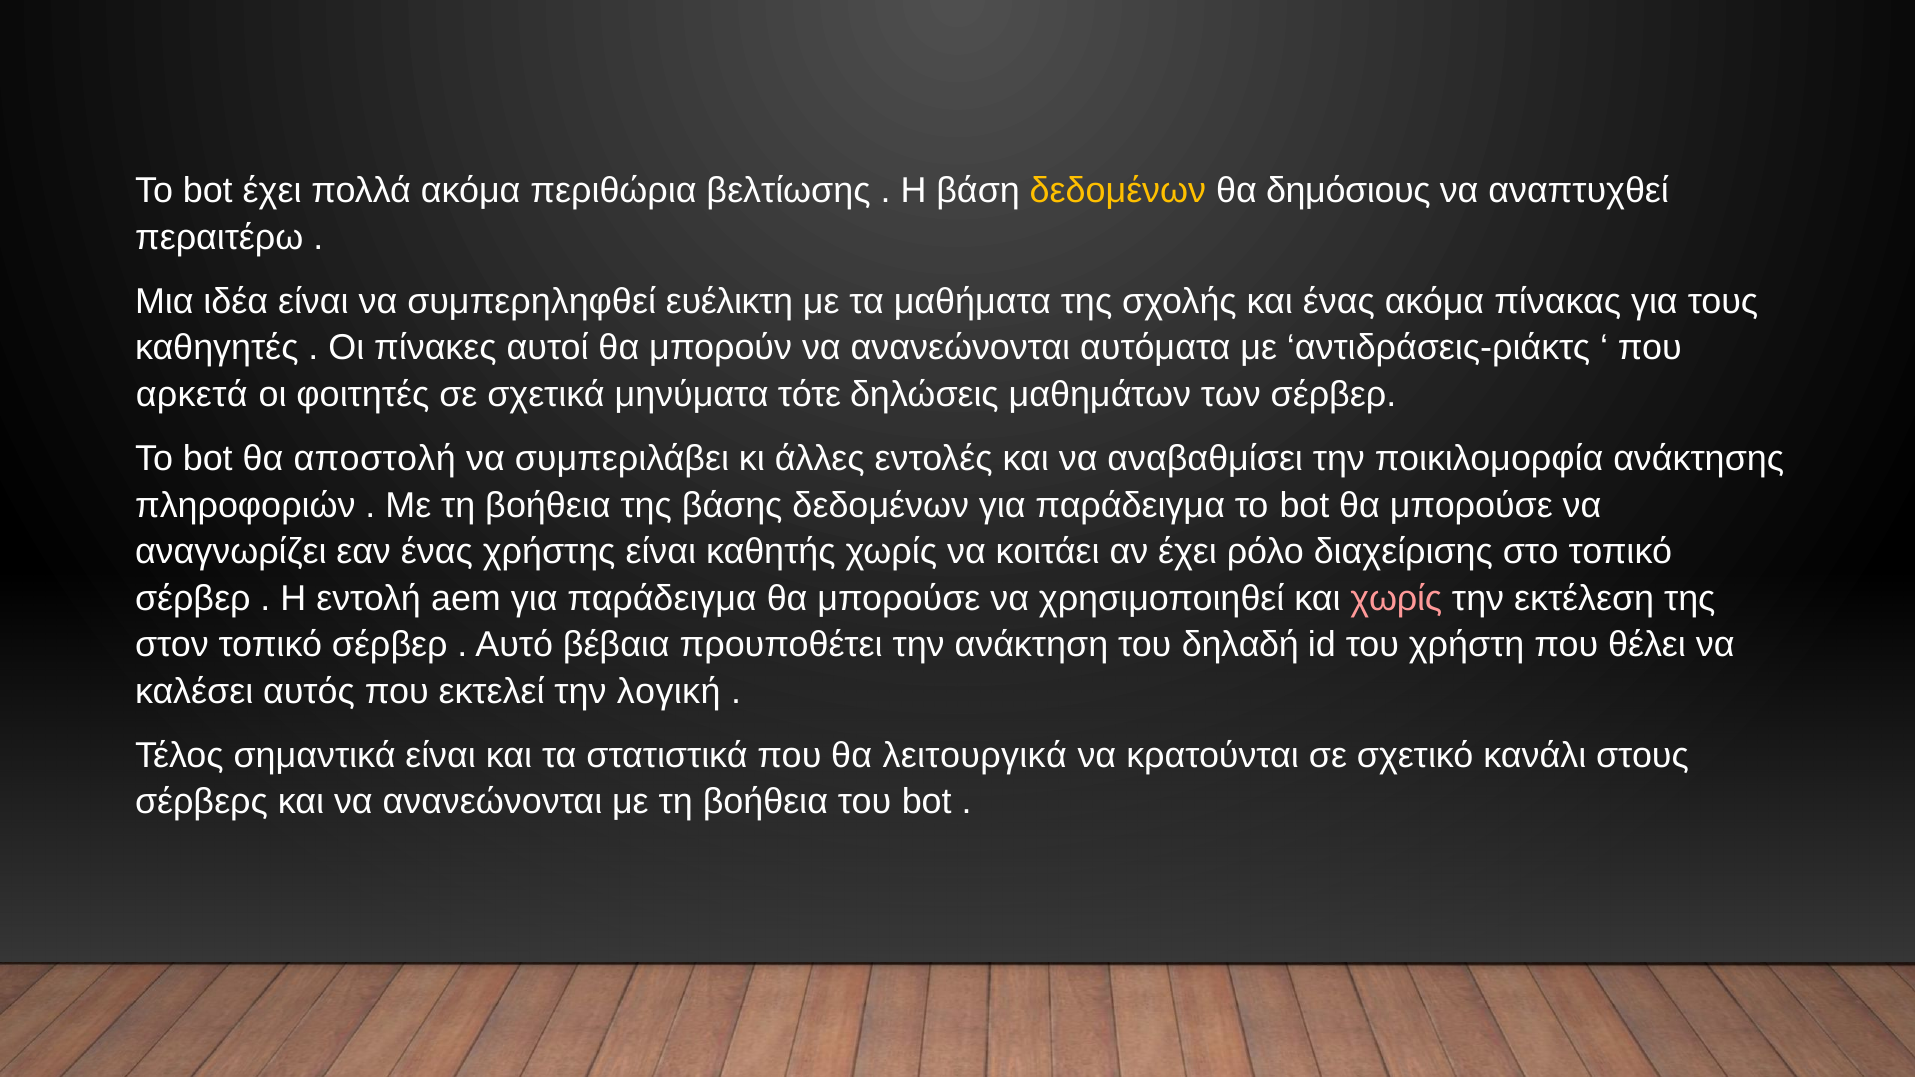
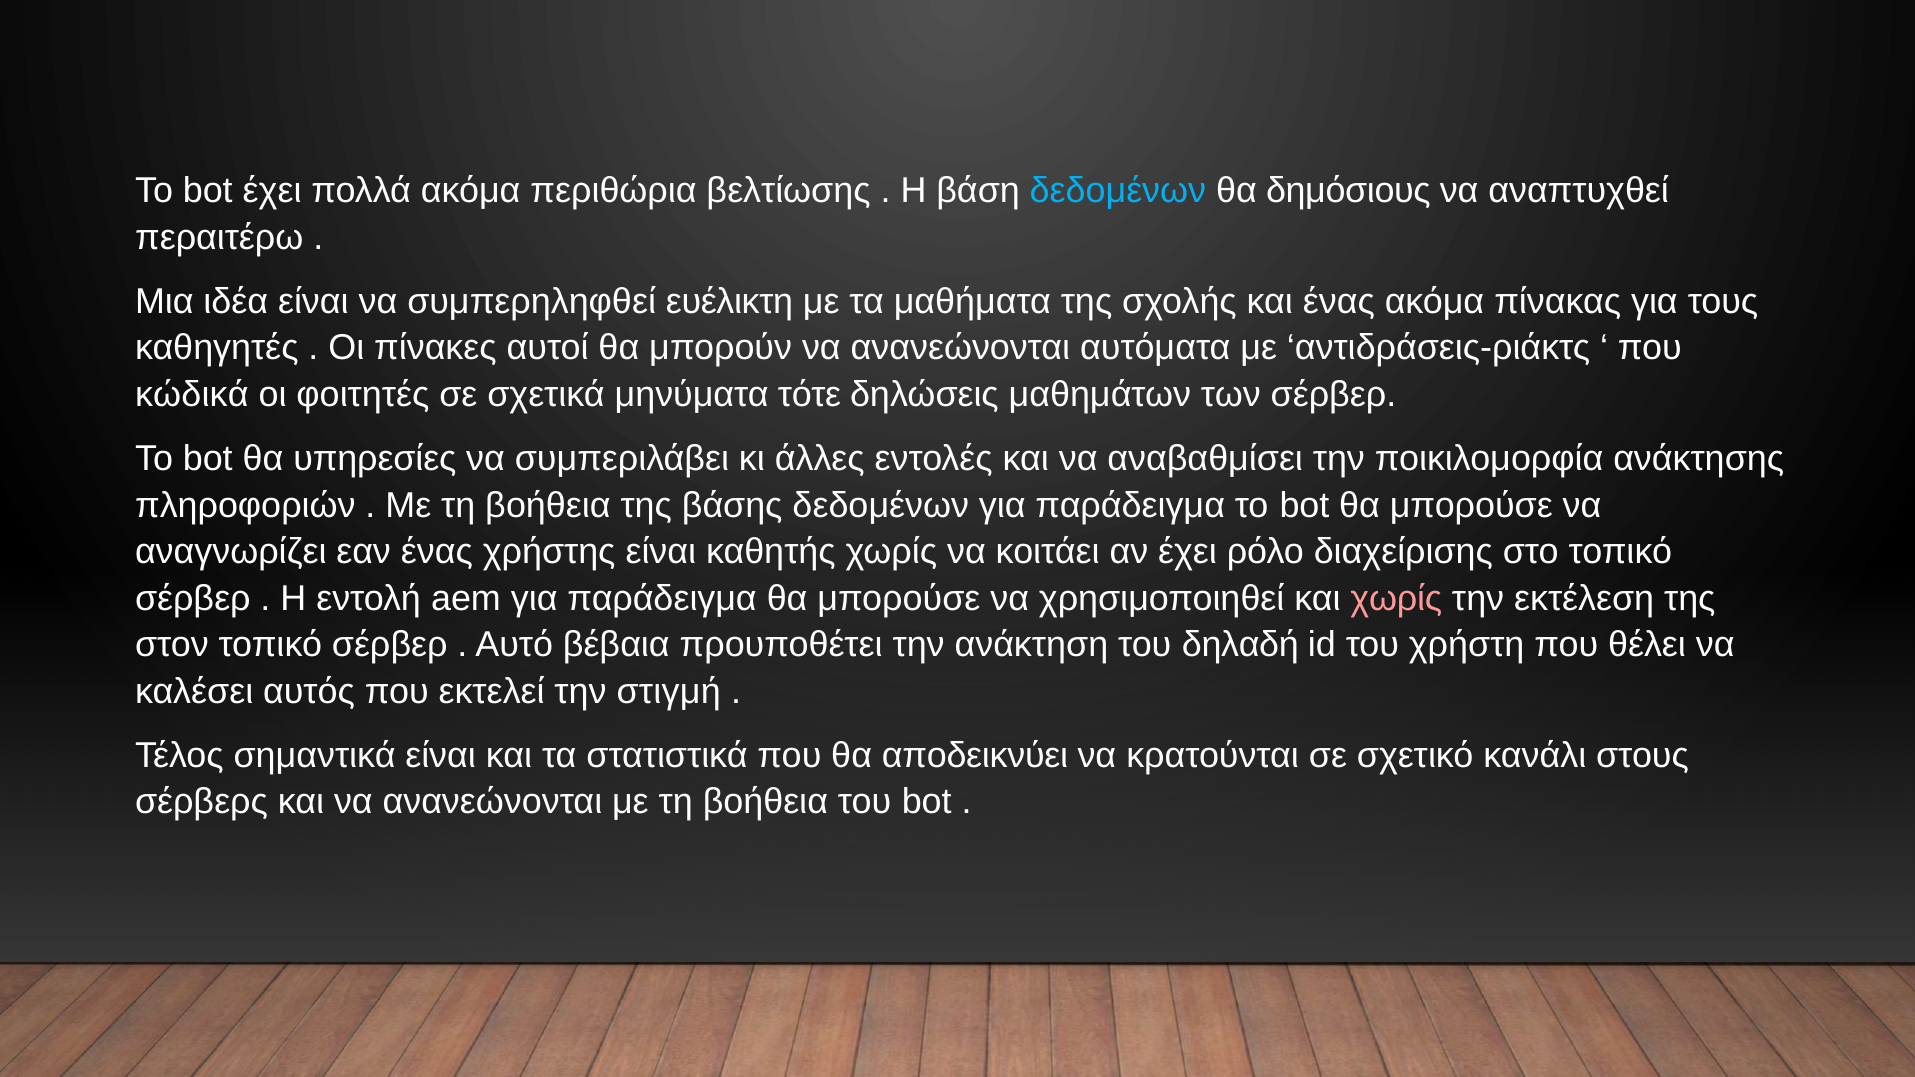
δεδομένων at (1118, 191) colour: yellow -> light blue
αρκετά: αρκετά -> κώδικά
αποστολή: αποστολή -> υπηρεσίες
λογική: λογική -> στιγμή
λειτουργικά: λειτουργικά -> αποδεικνύει
